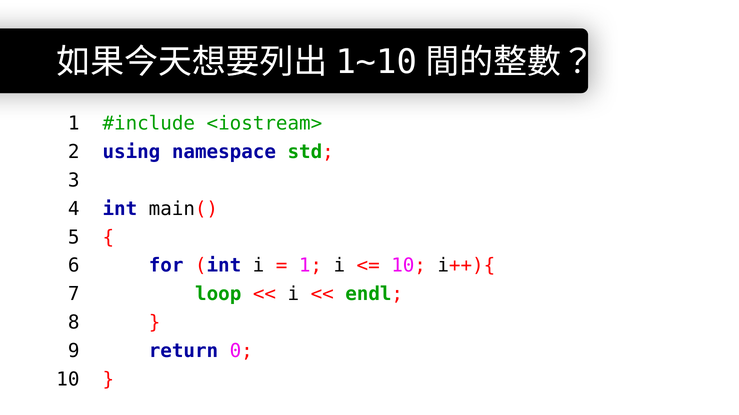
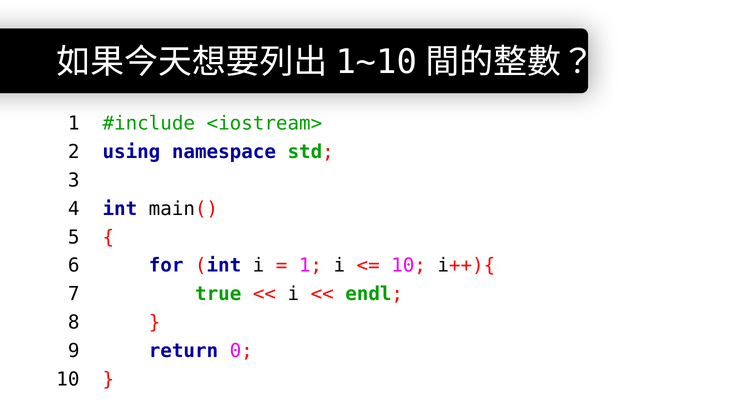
loop: loop -> true
